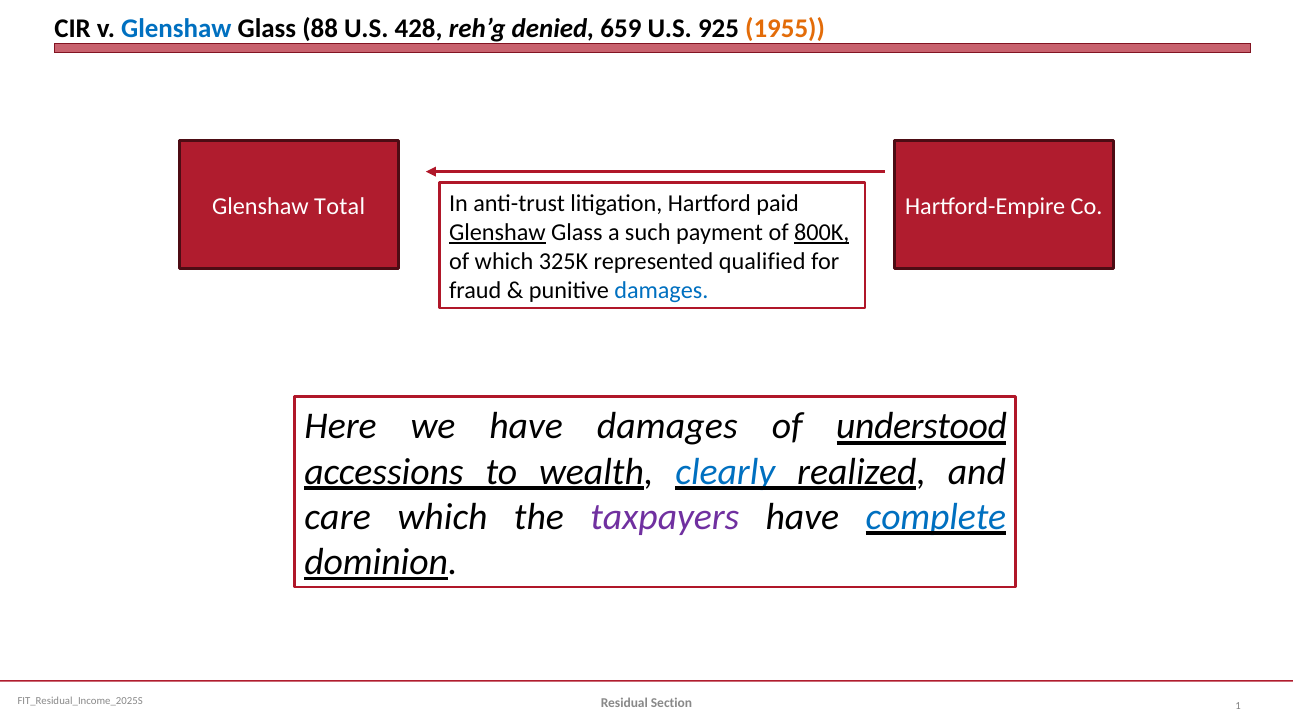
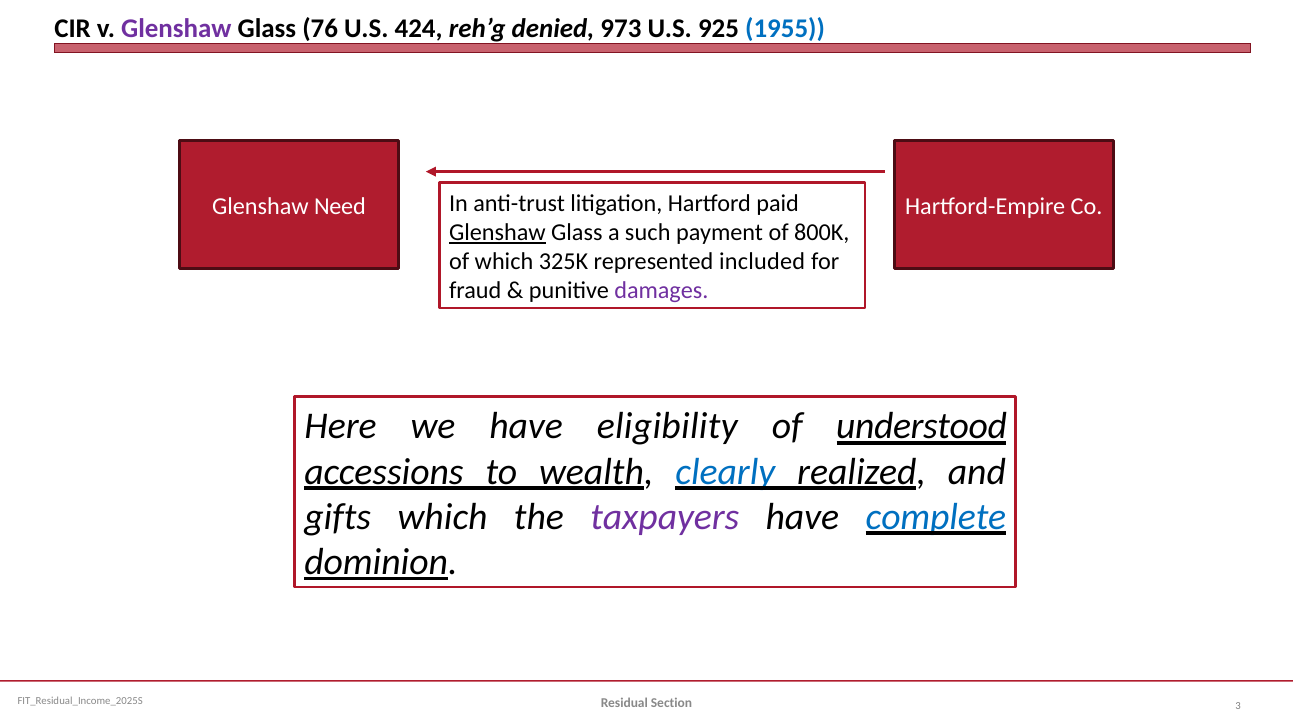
Glenshaw at (176, 29) colour: blue -> purple
88: 88 -> 76
428: 428 -> 424
659: 659 -> 973
1955 colour: orange -> blue
Total: Total -> Need
800K underline: present -> none
qualified: qualified -> included
damages at (661, 291) colour: blue -> purple
have damages: damages -> eligibility
care: care -> gifts
1: 1 -> 3
